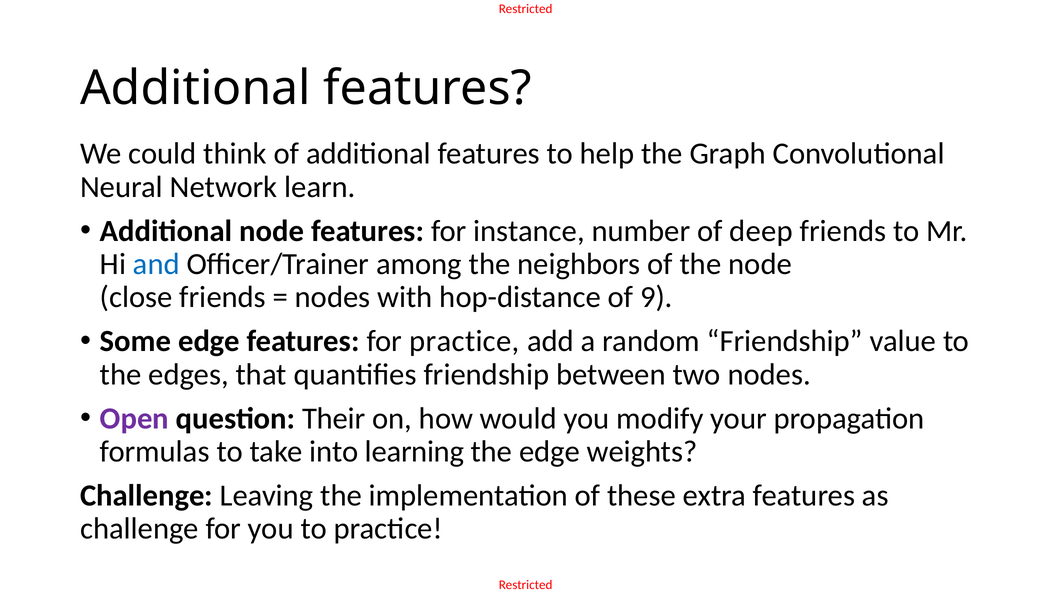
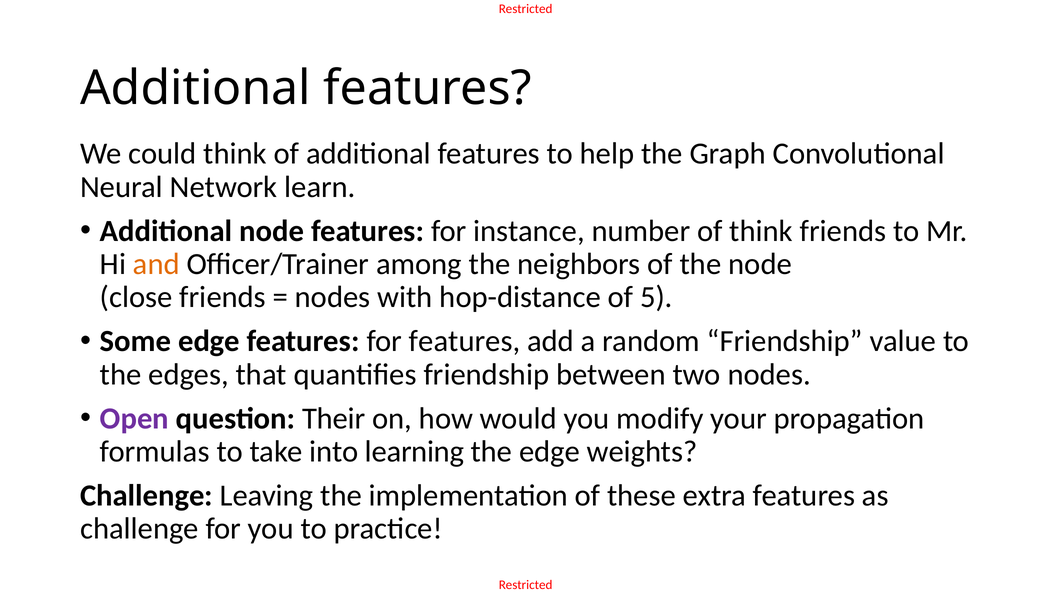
of deep: deep -> think
and colour: blue -> orange
9: 9 -> 5
for practice: practice -> features
